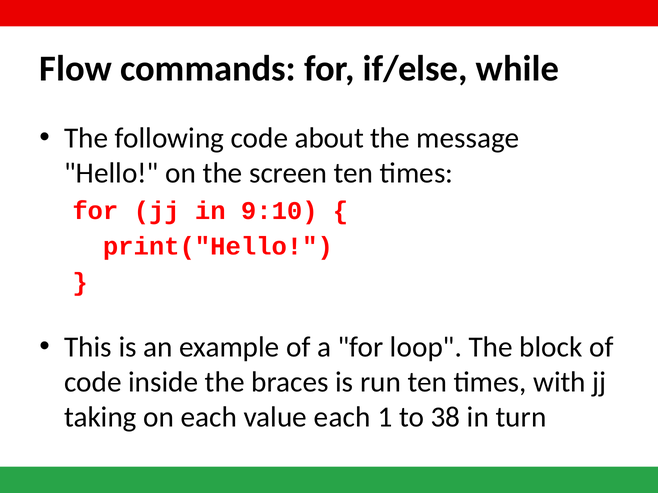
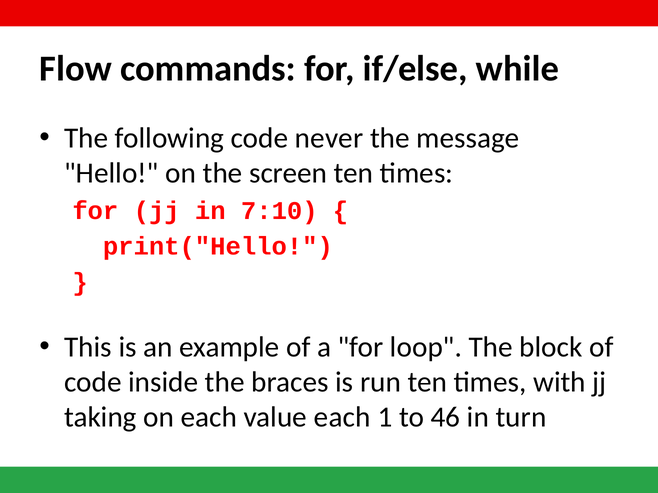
about: about -> never
9:10: 9:10 -> 7:10
38: 38 -> 46
